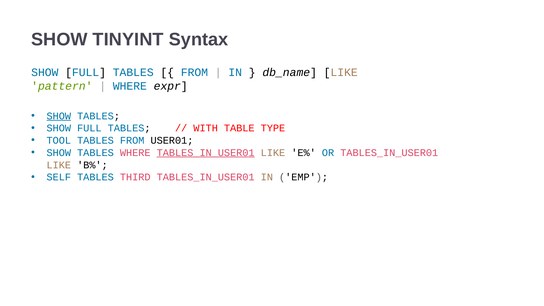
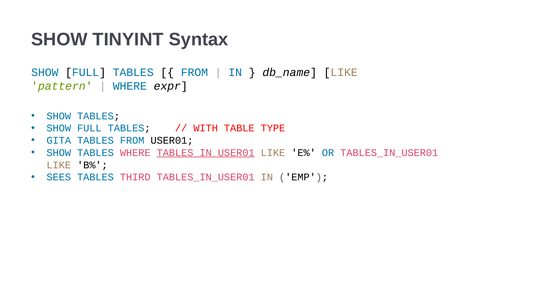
SHOW at (59, 116) underline: present -> none
TOOL: TOOL -> GITA
SELF: SELF -> SEES
